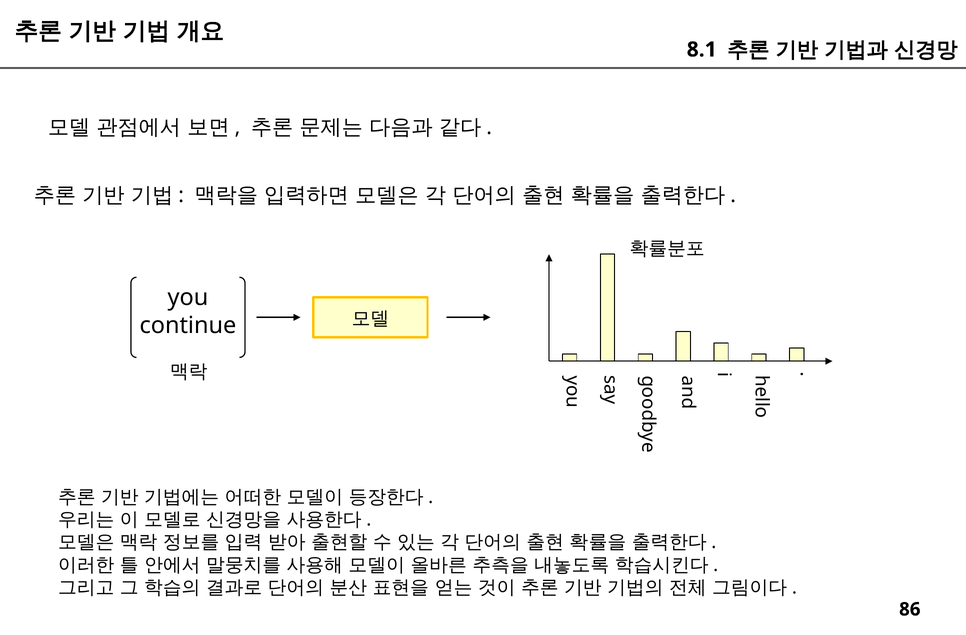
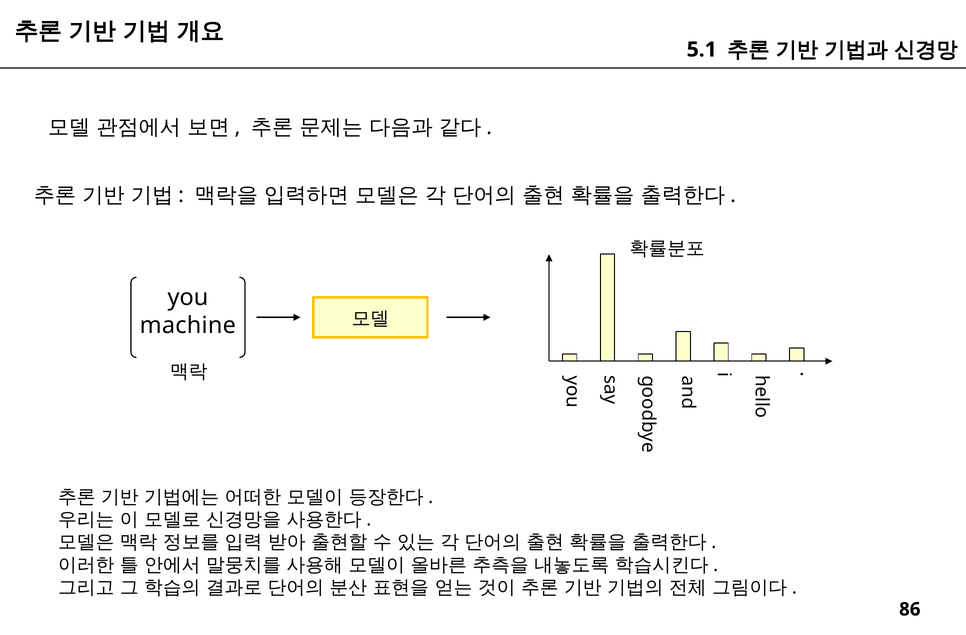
8.1: 8.1 -> 5.1
continue: continue -> machine
